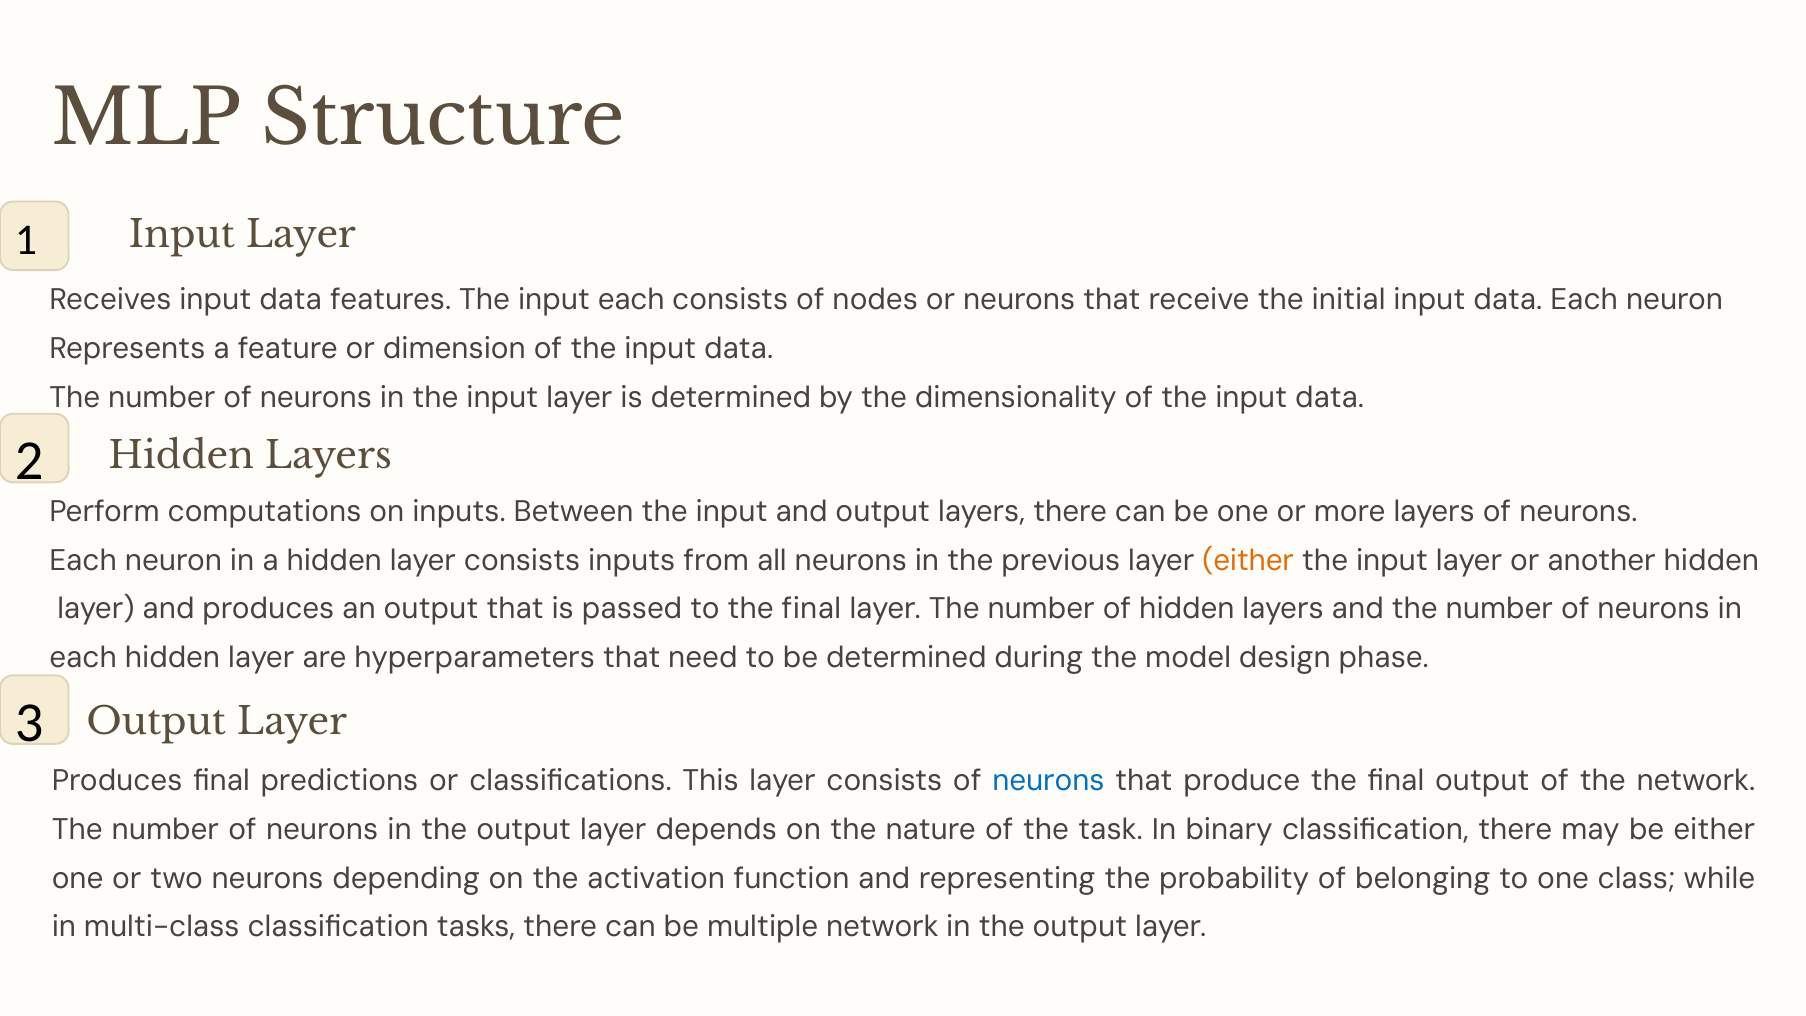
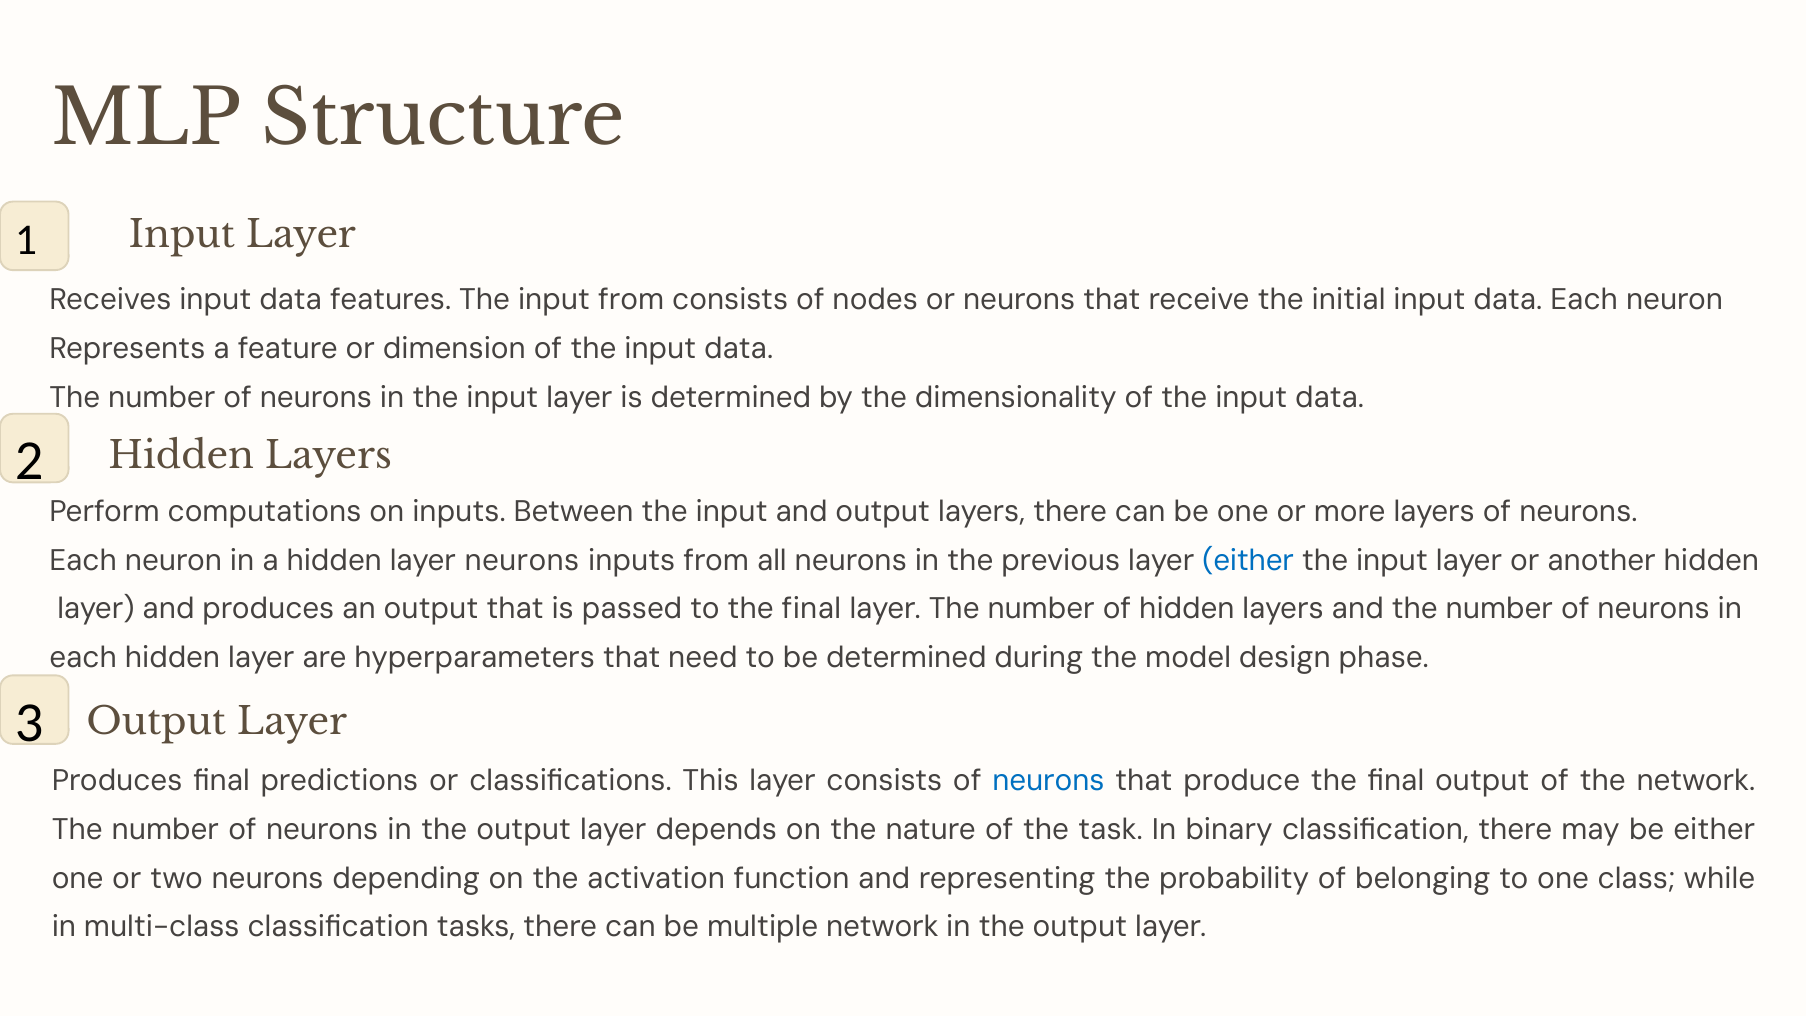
input each: each -> from
hidden layer consists: consists -> neurons
either at (1248, 560) colour: orange -> blue
